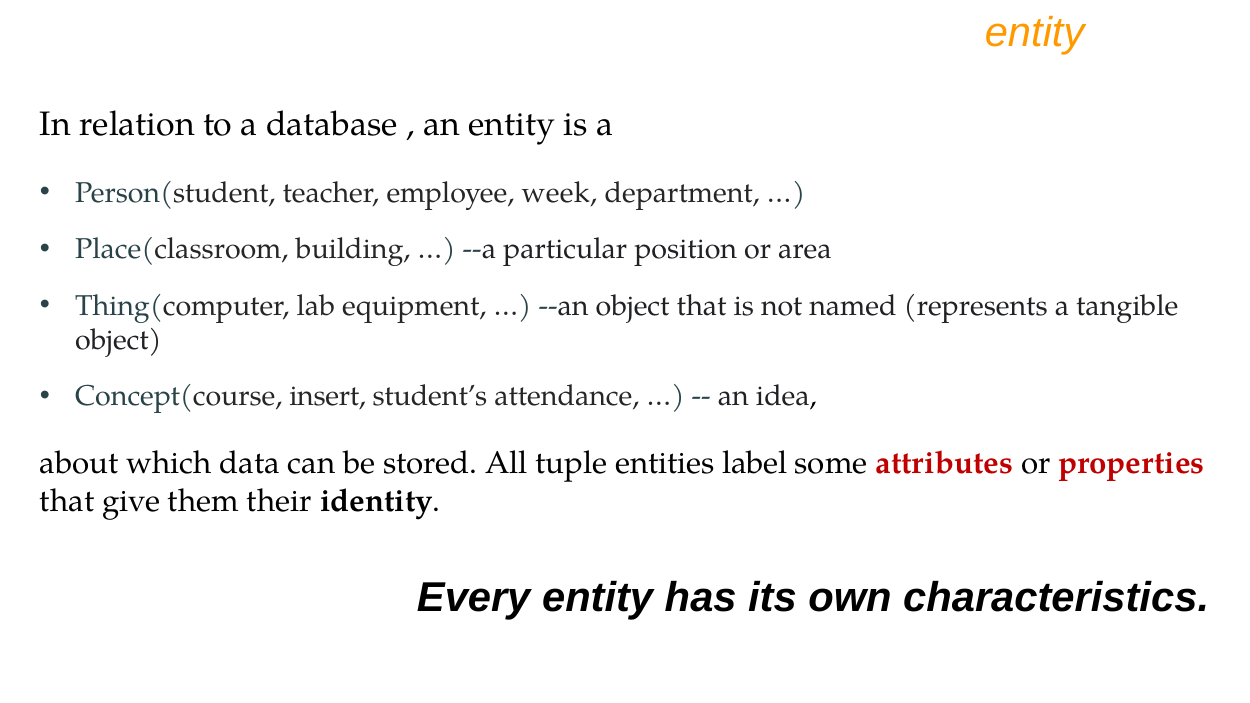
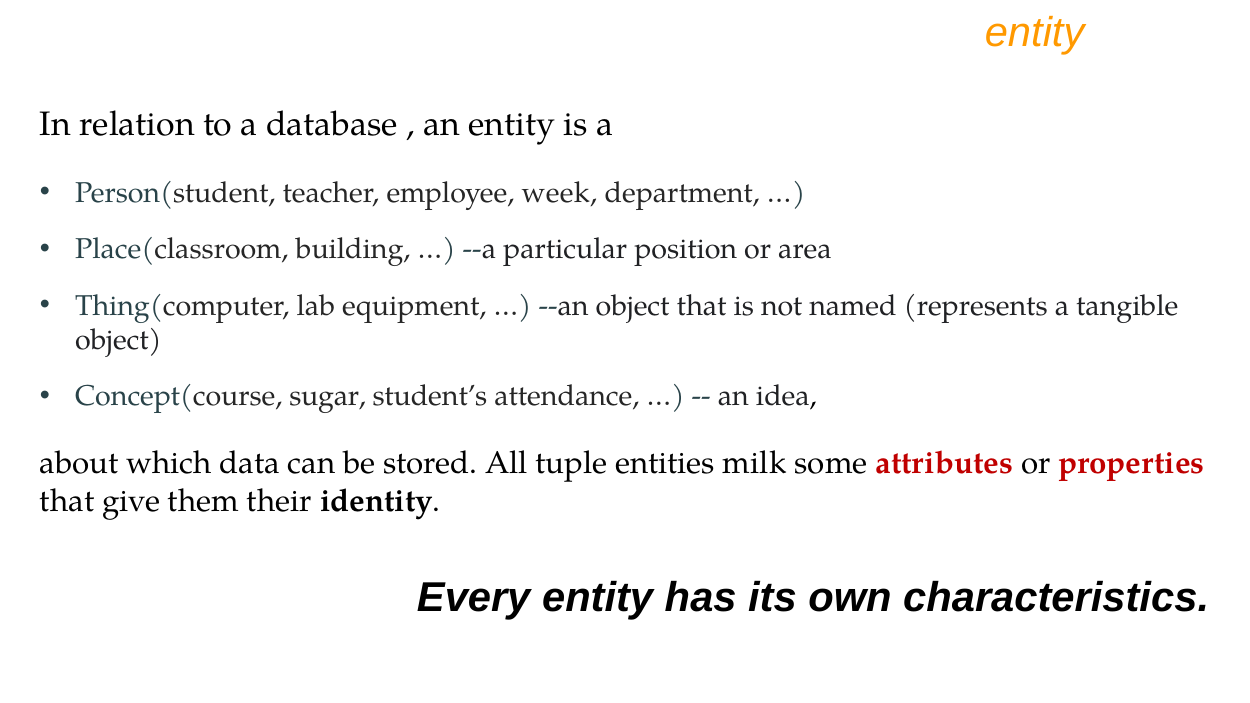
insert: insert -> sugar
label: label -> milk
